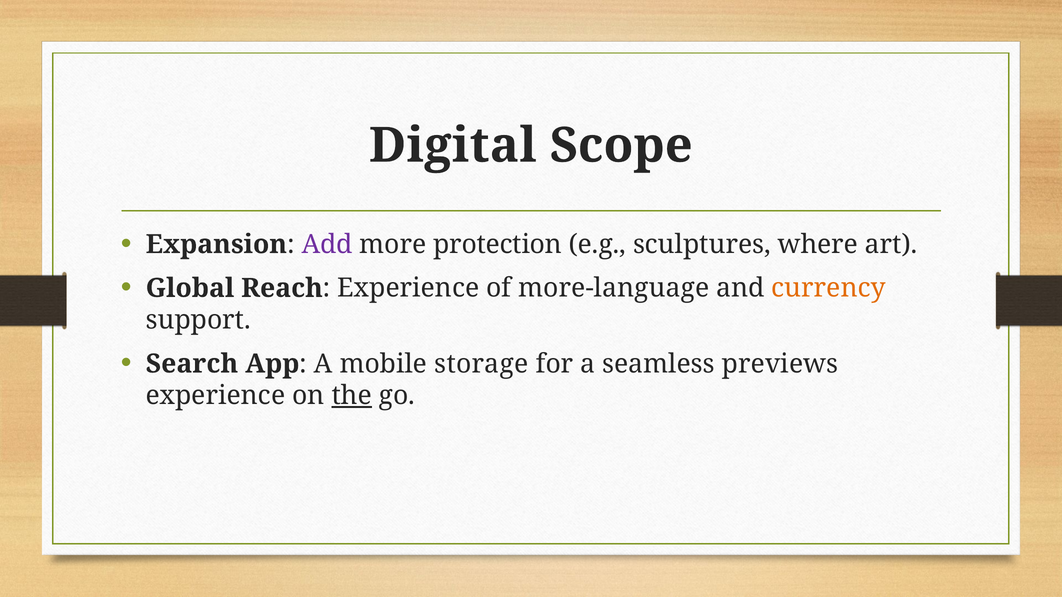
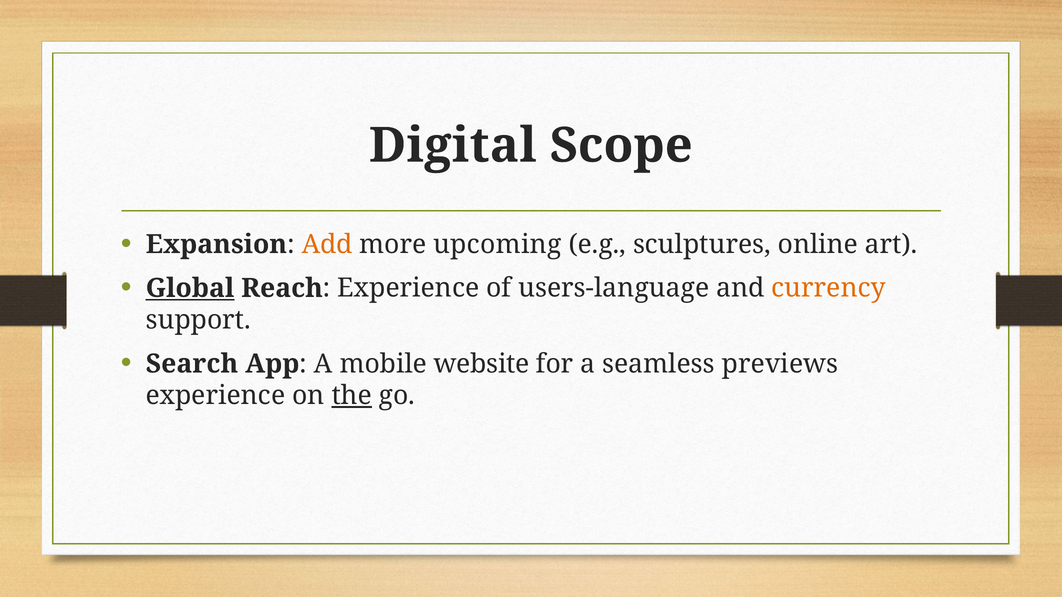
Add colour: purple -> orange
protection: protection -> upcoming
where: where -> online
Global underline: none -> present
more-language: more-language -> users-language
storage: storage -> website
